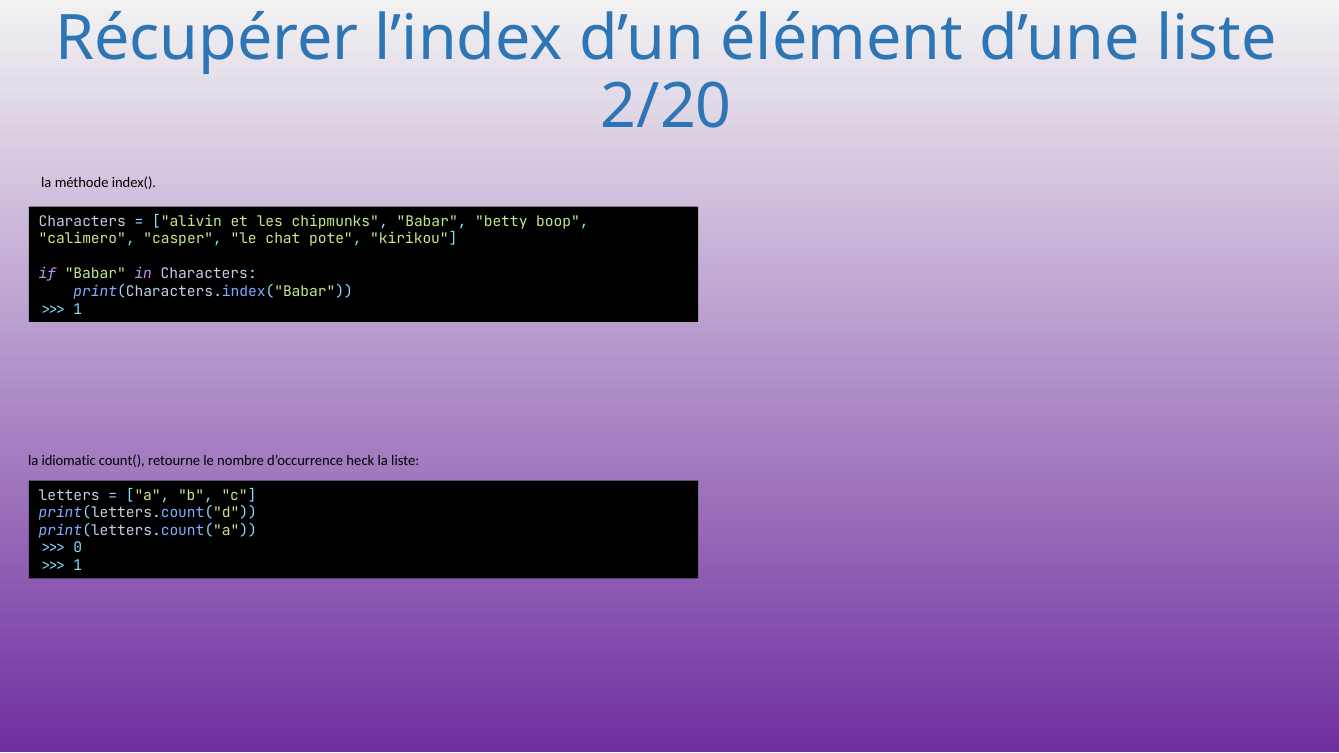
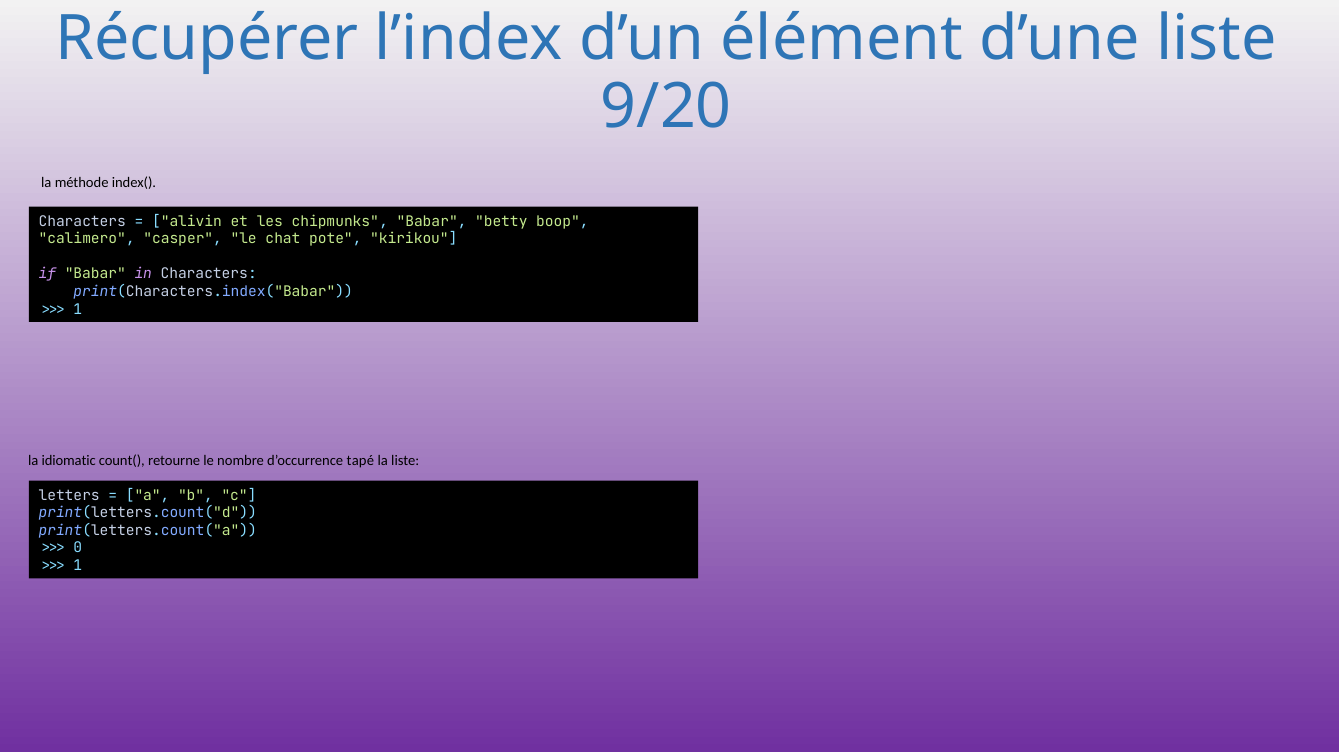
2/20: 2/20 -> 9/20
heck: heck -> tapé
